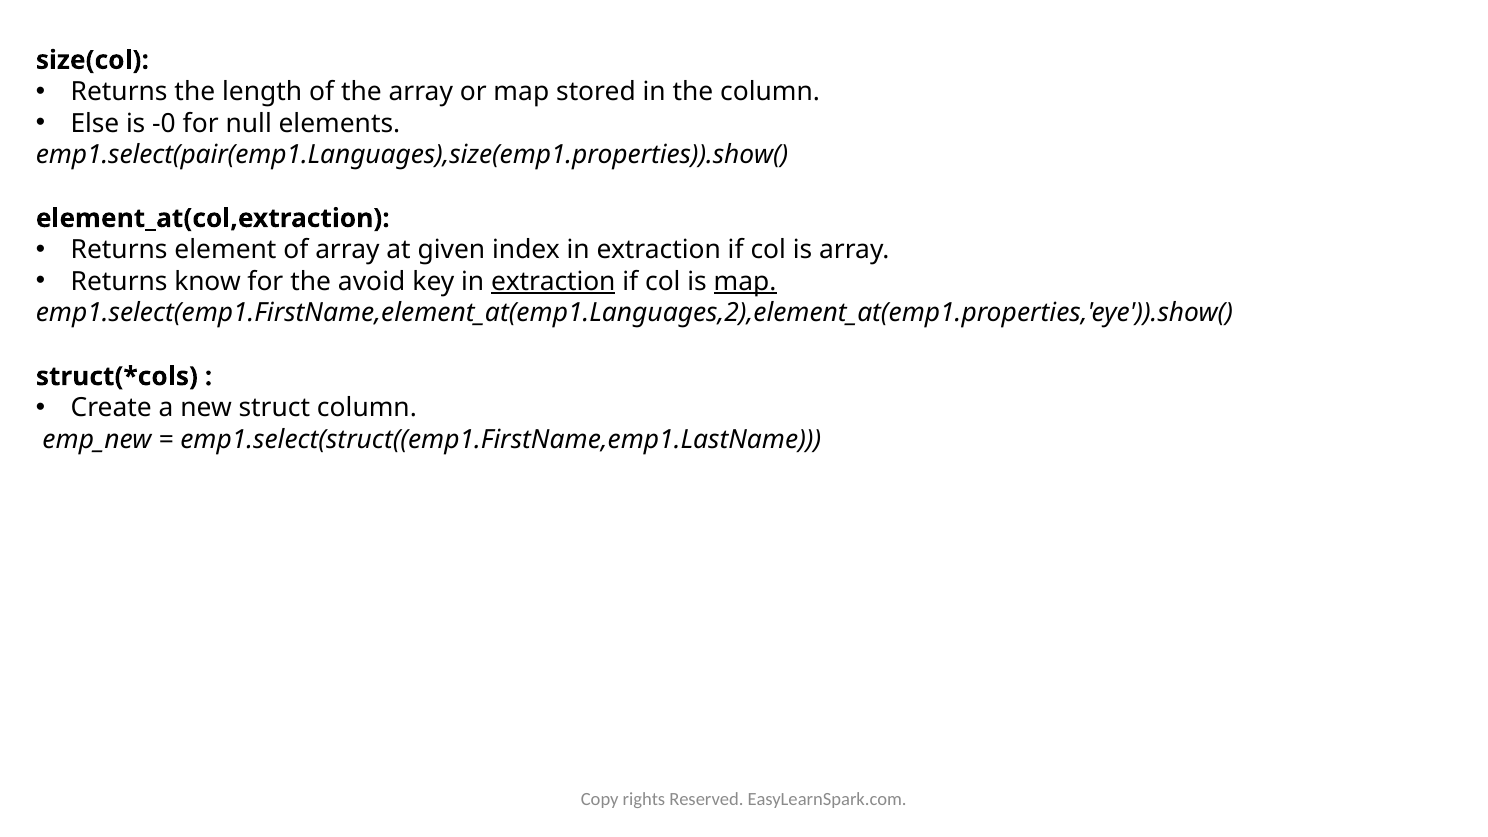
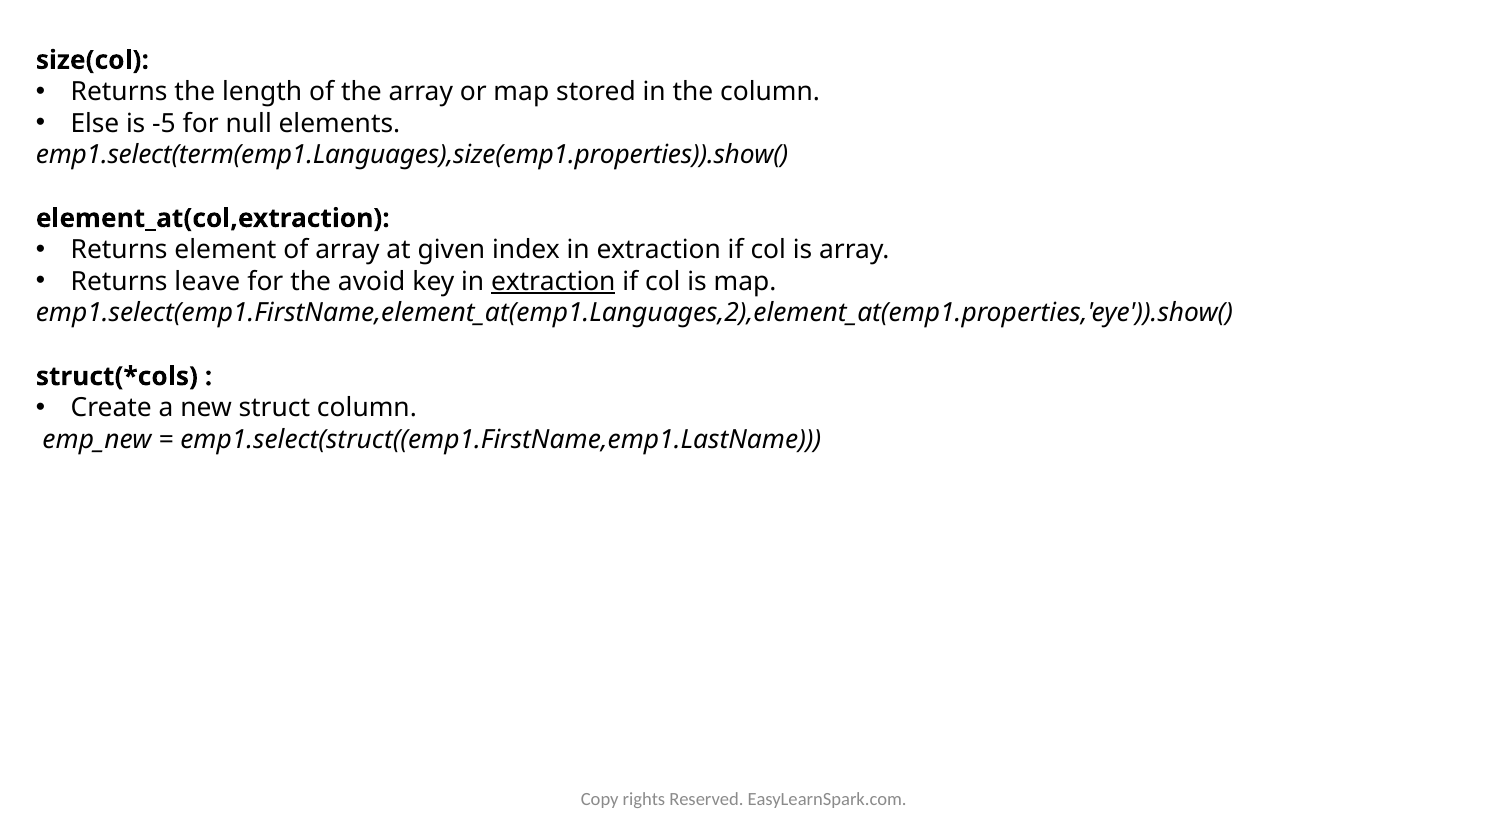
-0: -0 -> -5
emp1.select(pair(emp1.Languages),size(emp1.properties)).show(: emp1.select(pair(emp1.Languages),size(emp1.properties)).show( -> emp1.select(term(emp1.Languages),size(emp1.properties)).show(
know: know -> leave
map at (745, 282) underline: present -> none
